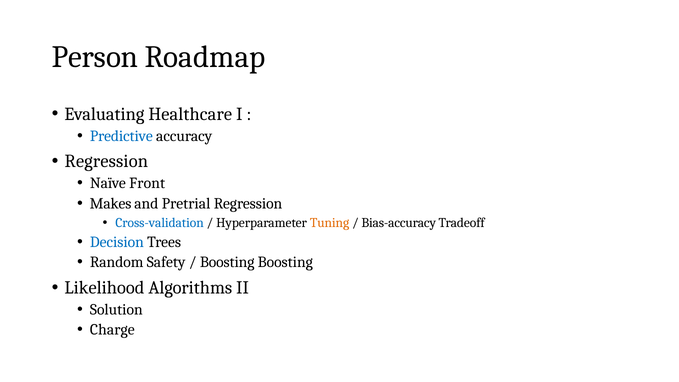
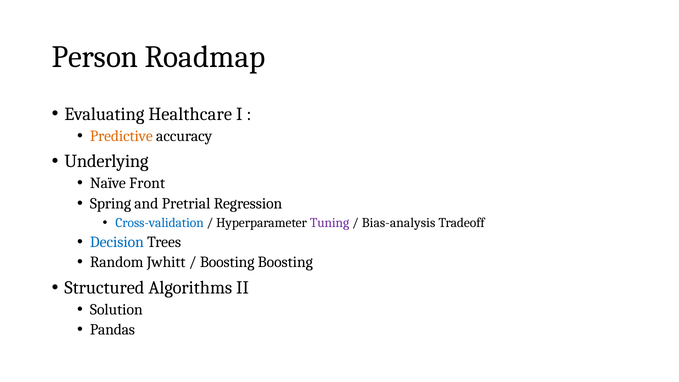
Predictive colour: blue -> orange
Regression at (106, 161): Regression -> Underlying
Makes: Makes -> Spring
Tuning colour: orange -> purple
Bias-accuracy: Bias-accuracy -> Bias-analysis
Safety: Safety -> Jwhitt
Likelihood: Likelihood -> Structured
Charge: Charge -> Pandas
